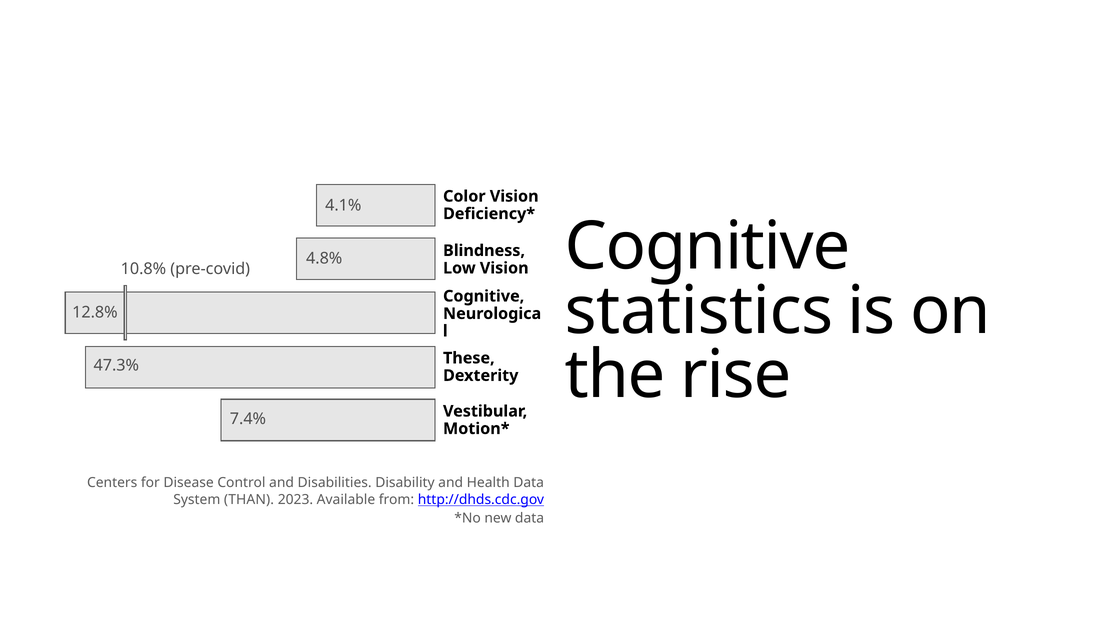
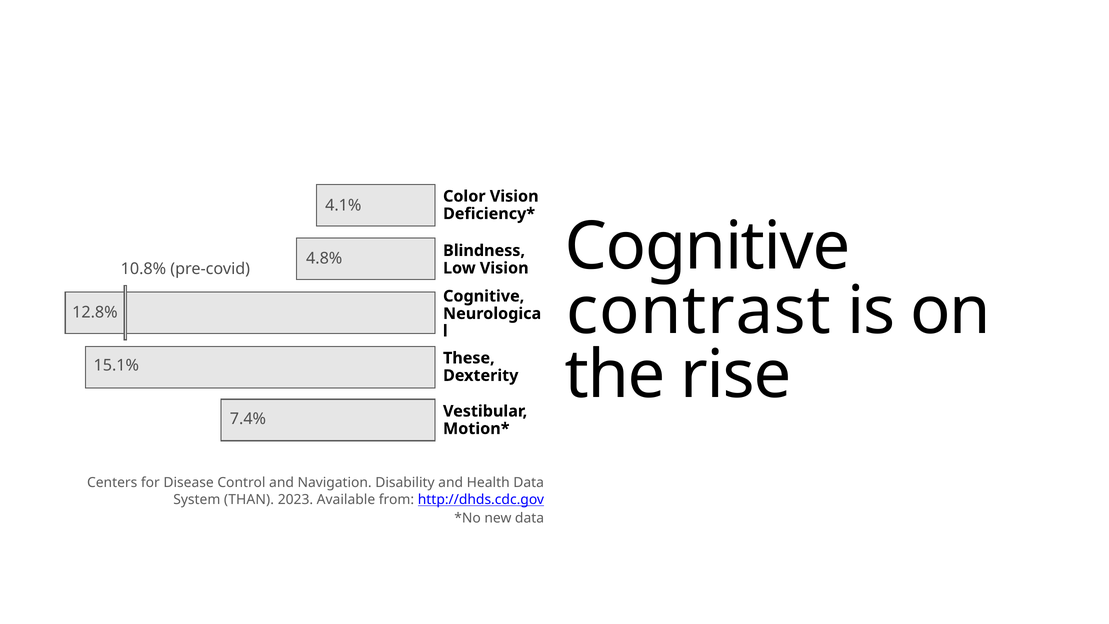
statistics: statistics -> contrast
47.3%: 47.3% -> 15.1%
Disabilities: Disabilities -> Navigation
